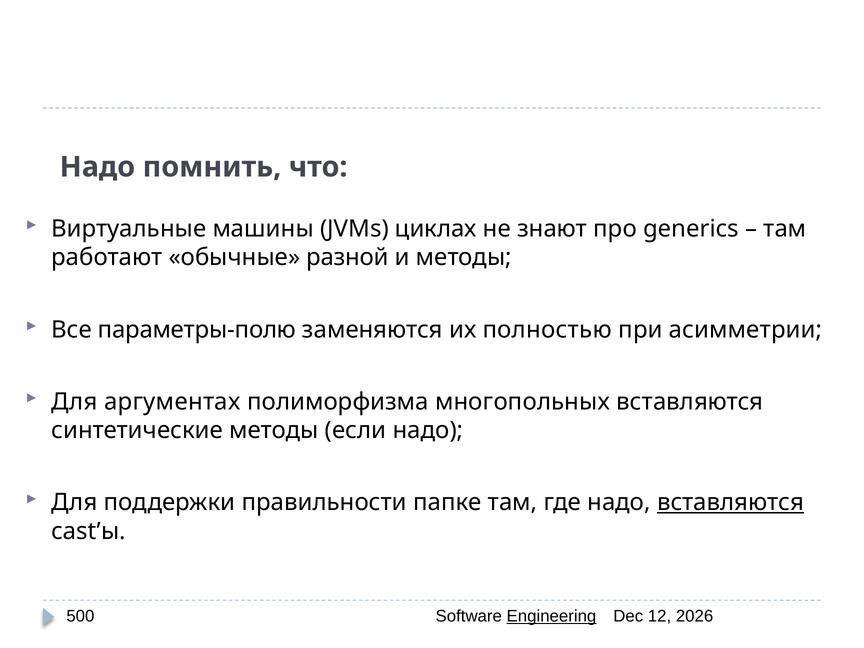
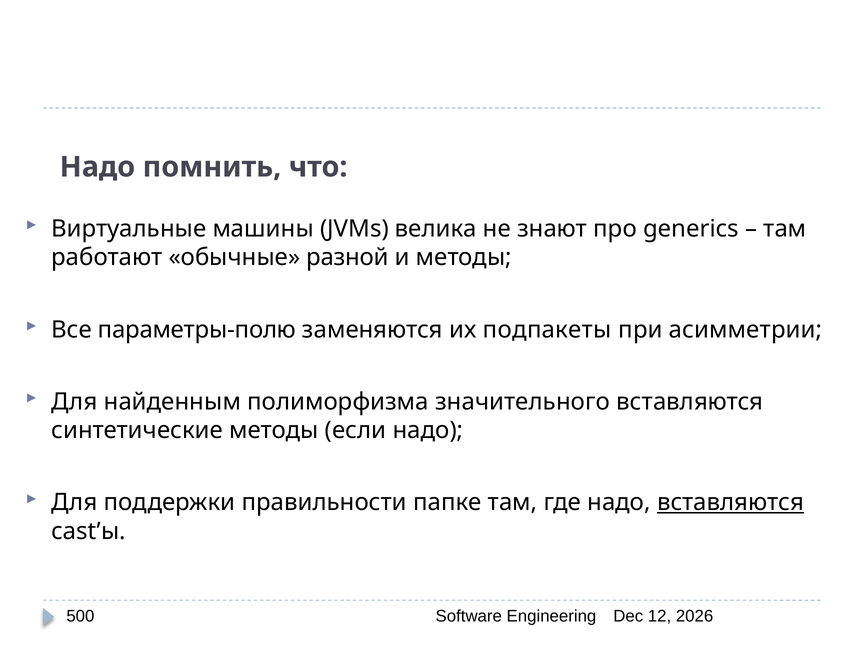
циклах: циклах -> велика
полностью: полностью -> подпакеты
аргументах: аргументах -> найденным
многопольных: многопольных -> значительного
Engineering underline: present -> none
